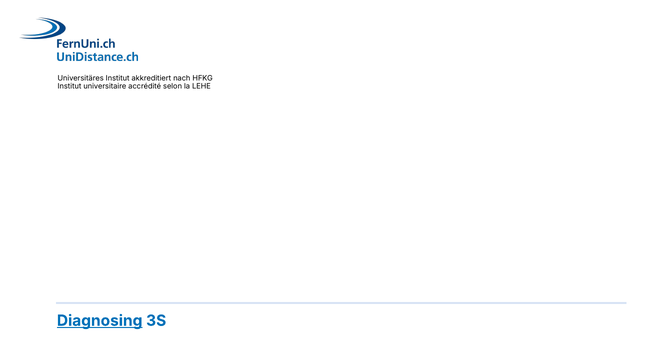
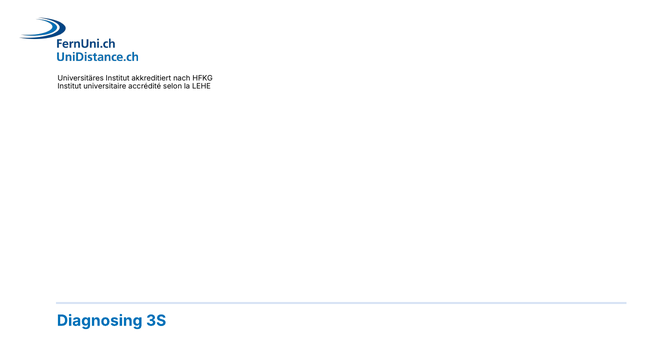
Diagnosing underline: present -> none
